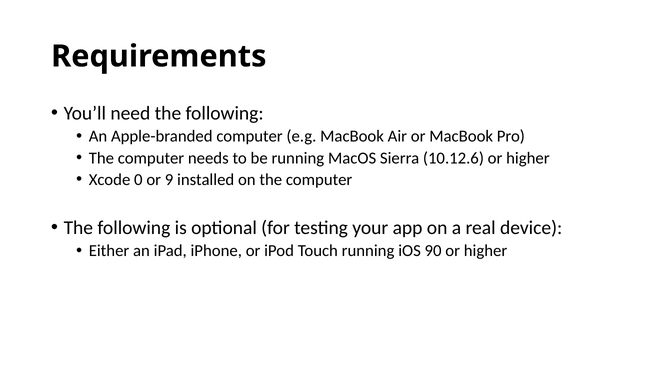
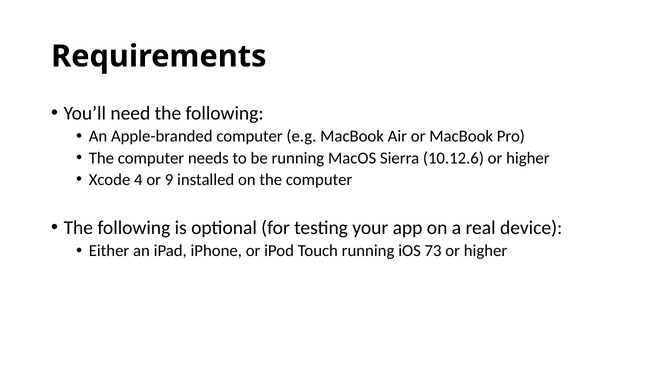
0: 0 -> 4
90: 90 -> 73
